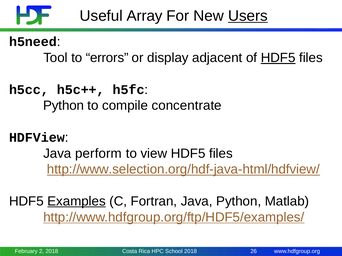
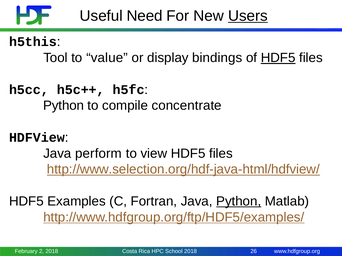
Array: Array -> Need
h5need: h5need -> h5this
errors: errors -> value
adjacent: adjacent -> bindings
Examples underline: present -> none
Python at (239, 202) underline: none -> present
